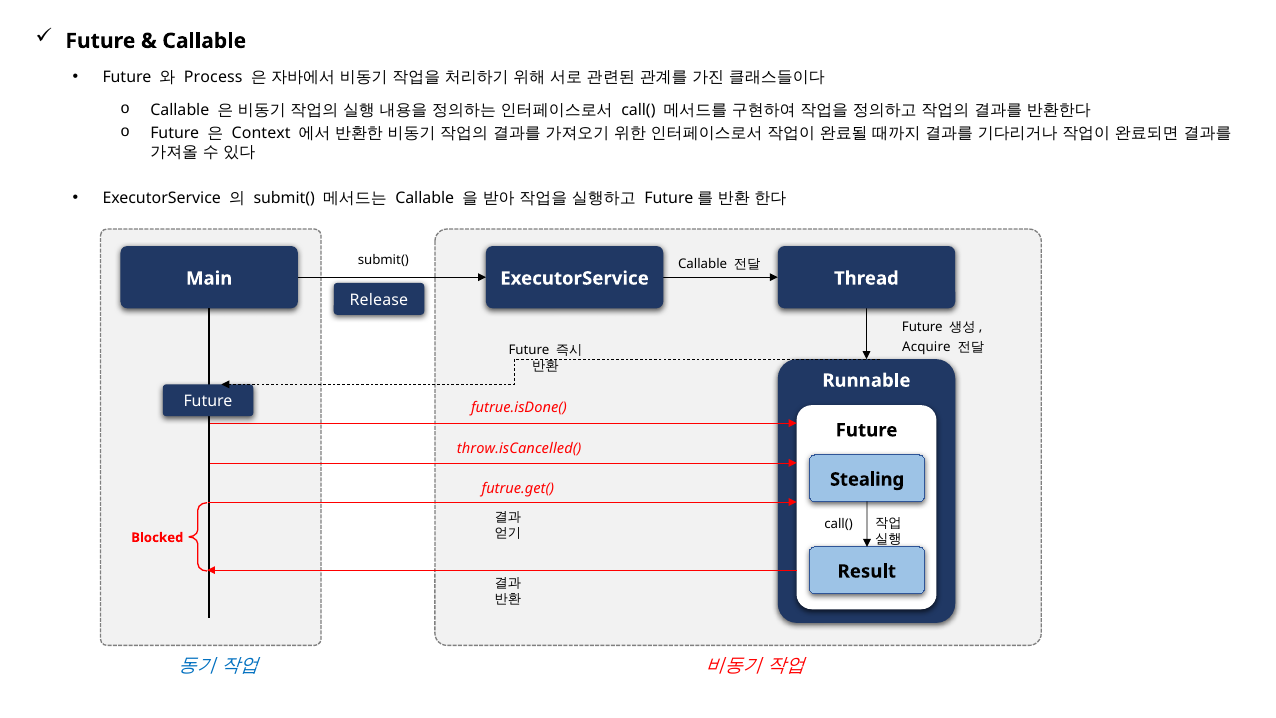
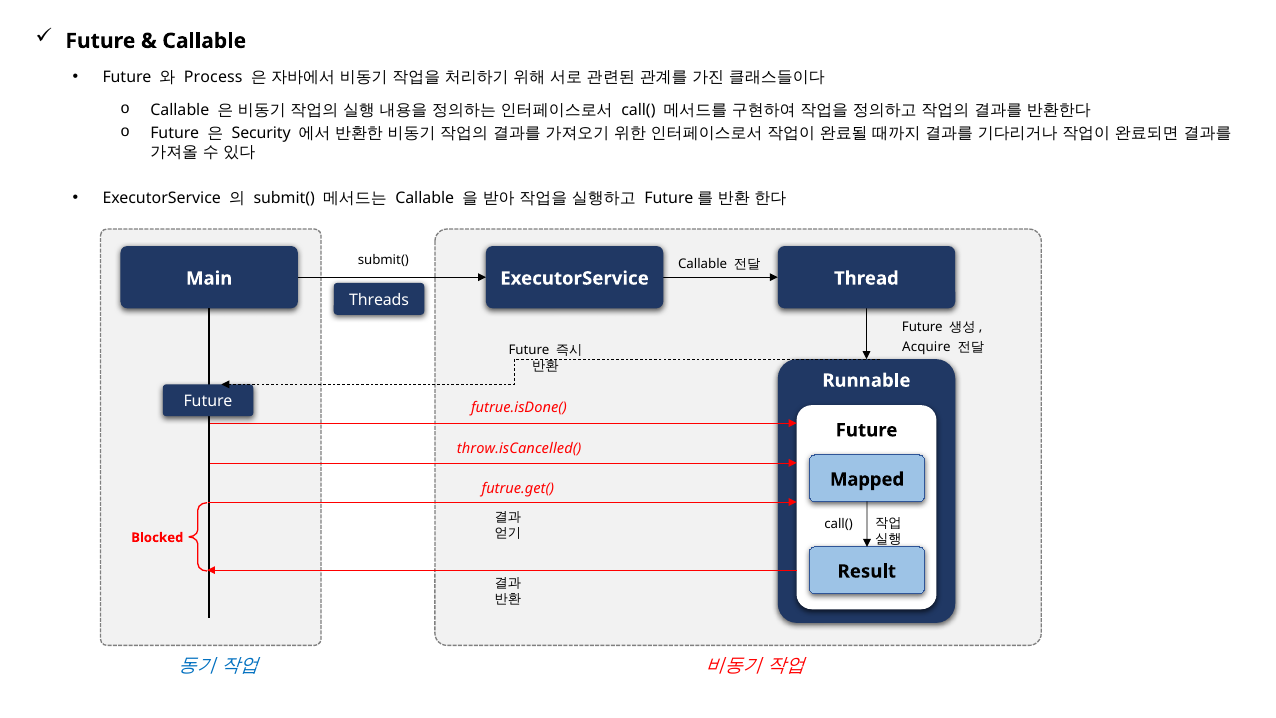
Context: Context -> Security
Release: Release -> Threads
Stealing: Stealing -> Mapped
